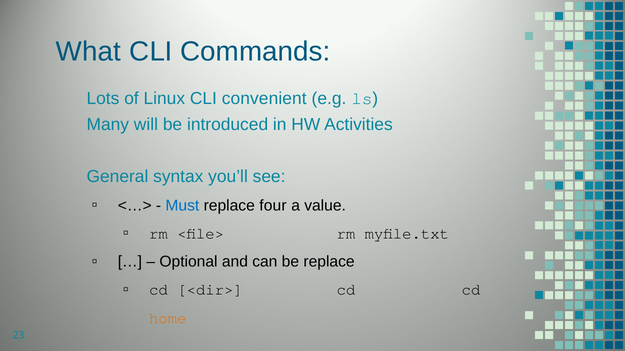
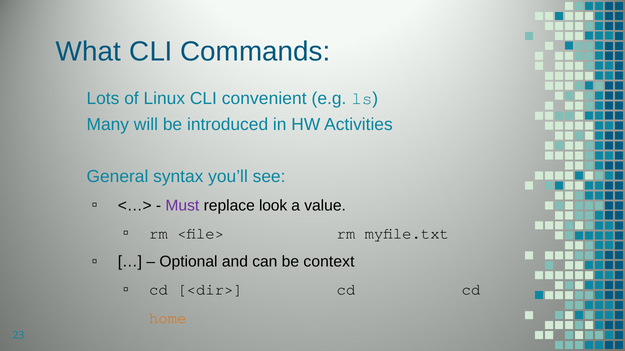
Must colour: blue -> purple
four: four -> look
be replace: replace -> context
